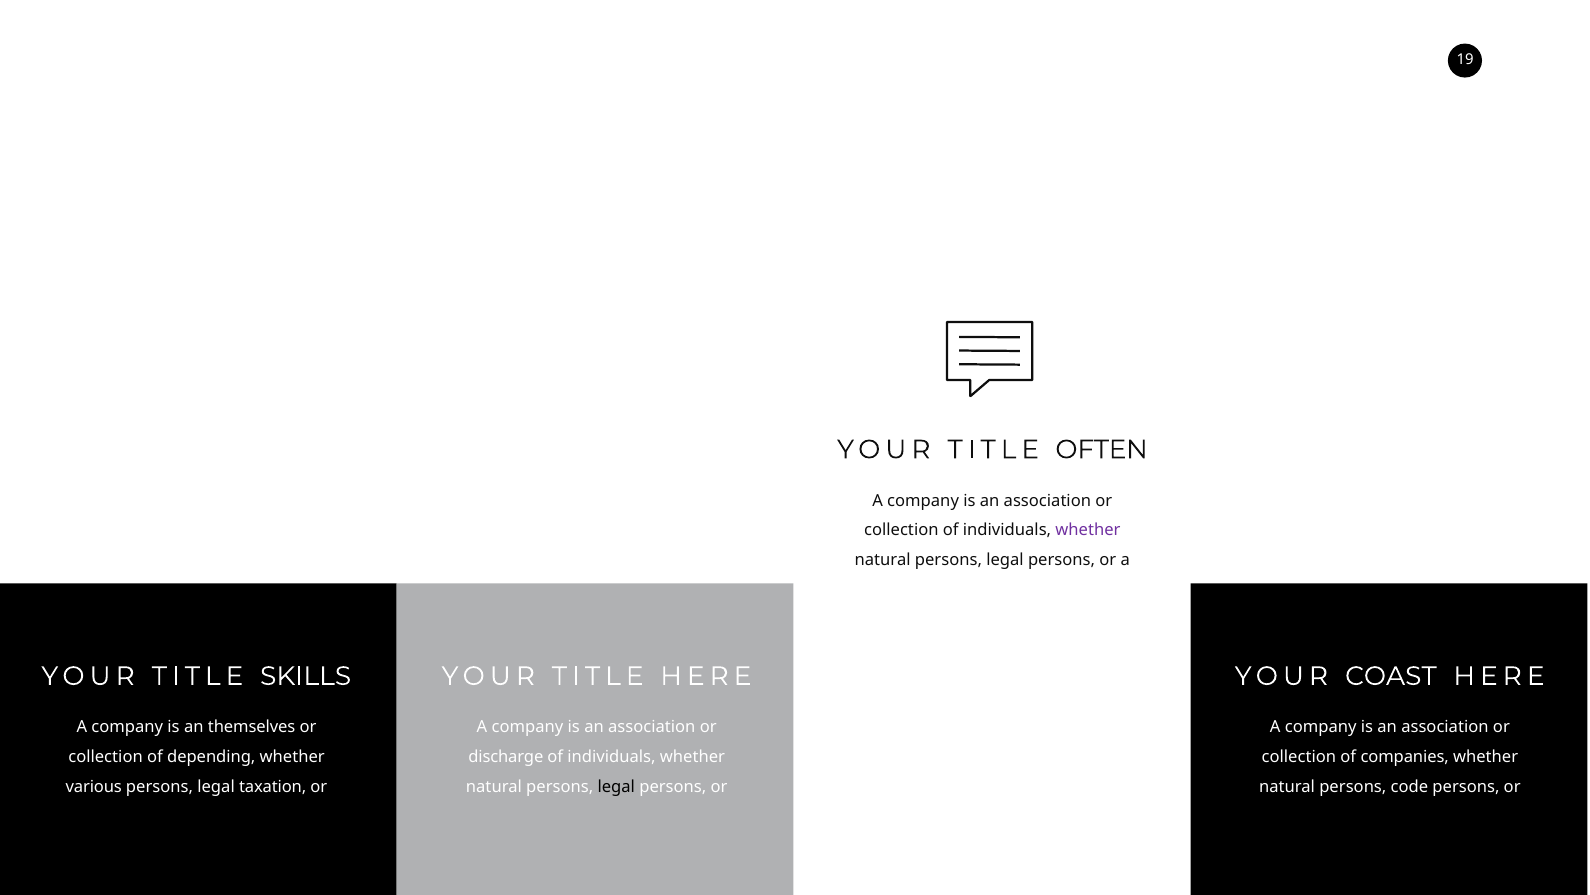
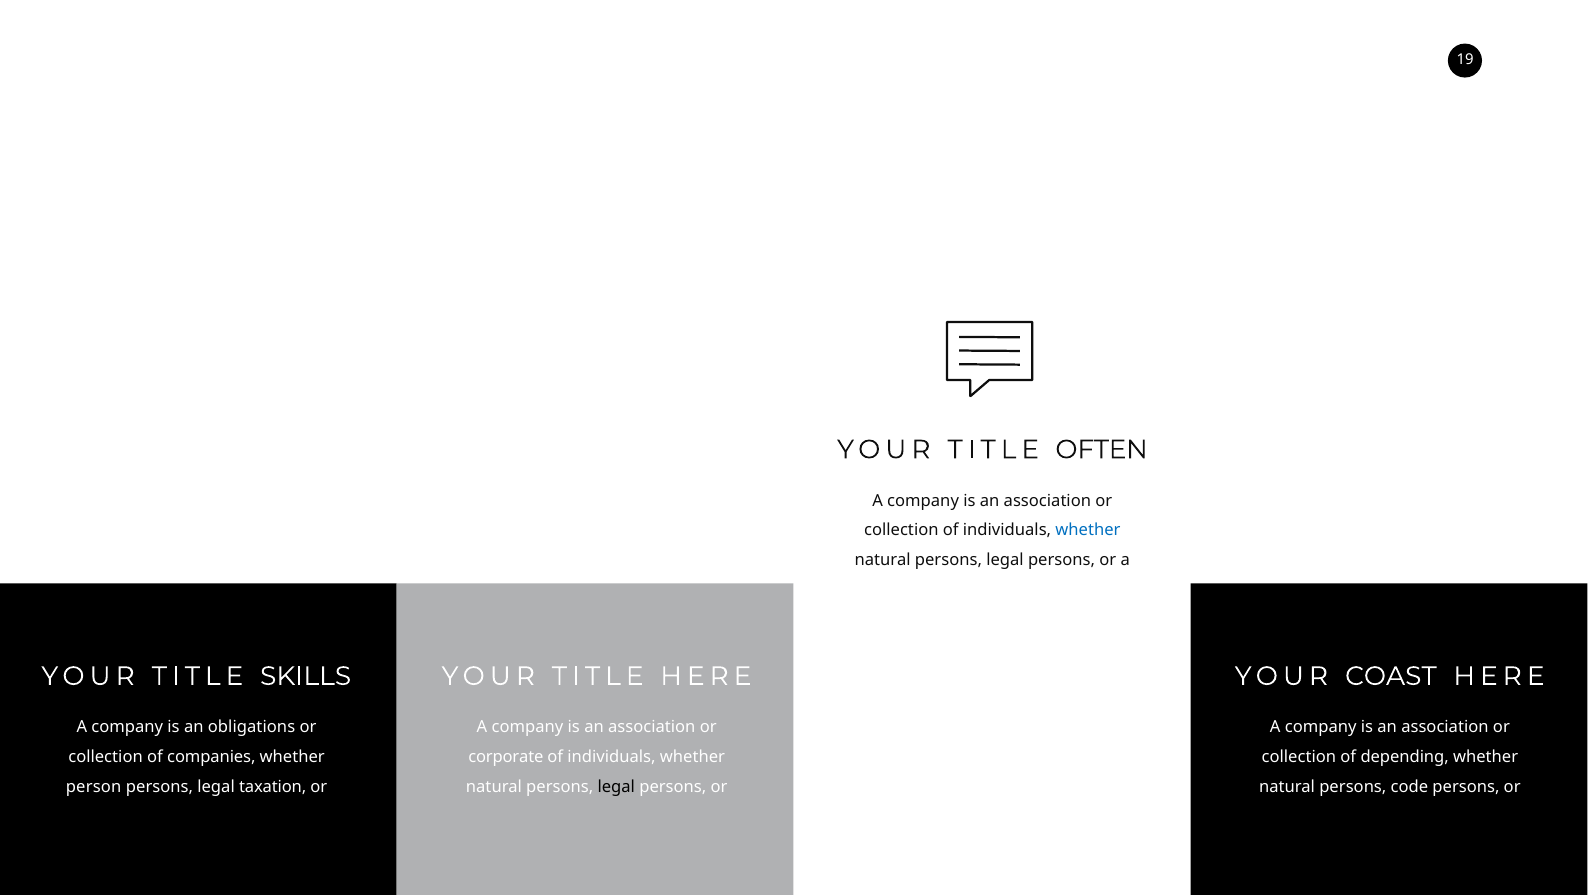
whether at (1088, 530) colour: purple -> blue
themselves: themselves -> obligations
depending: depending -> companies
discharge: discharge -> corporate
companies: companies -> depending
various: various -> person
